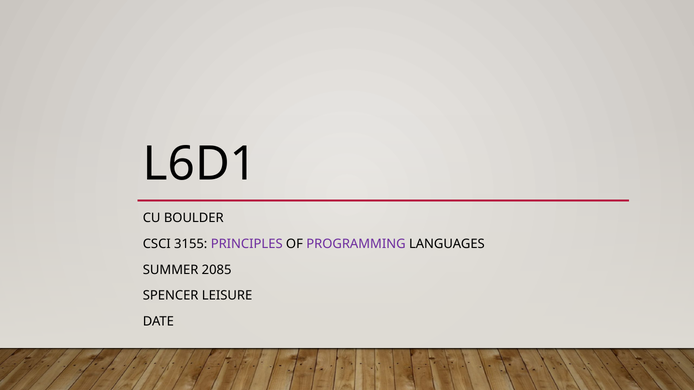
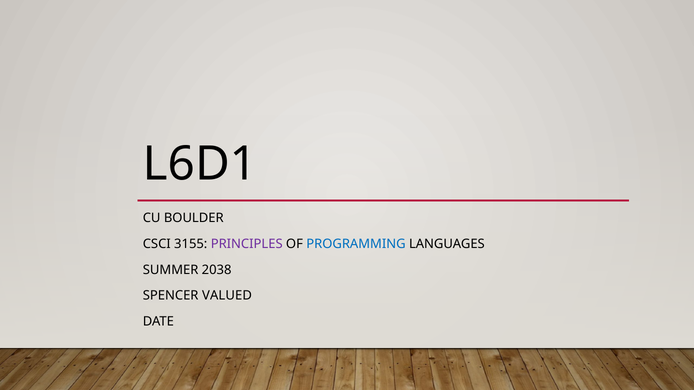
PROGRAMMING colour: purple -> blue
2085: 2085 -> 2038
LEISURE: LEISURE -> VALUED
